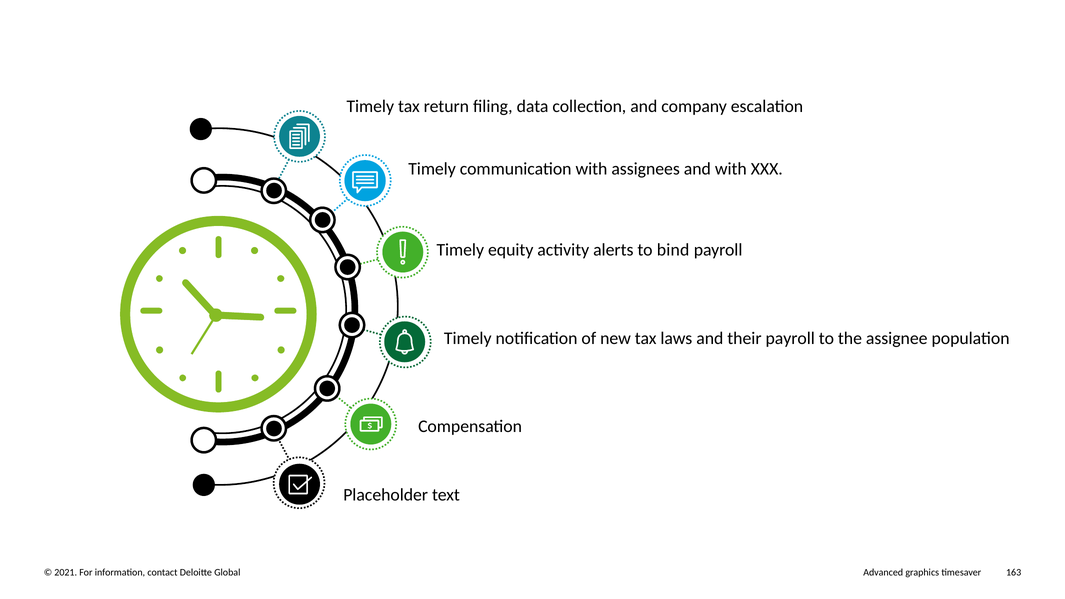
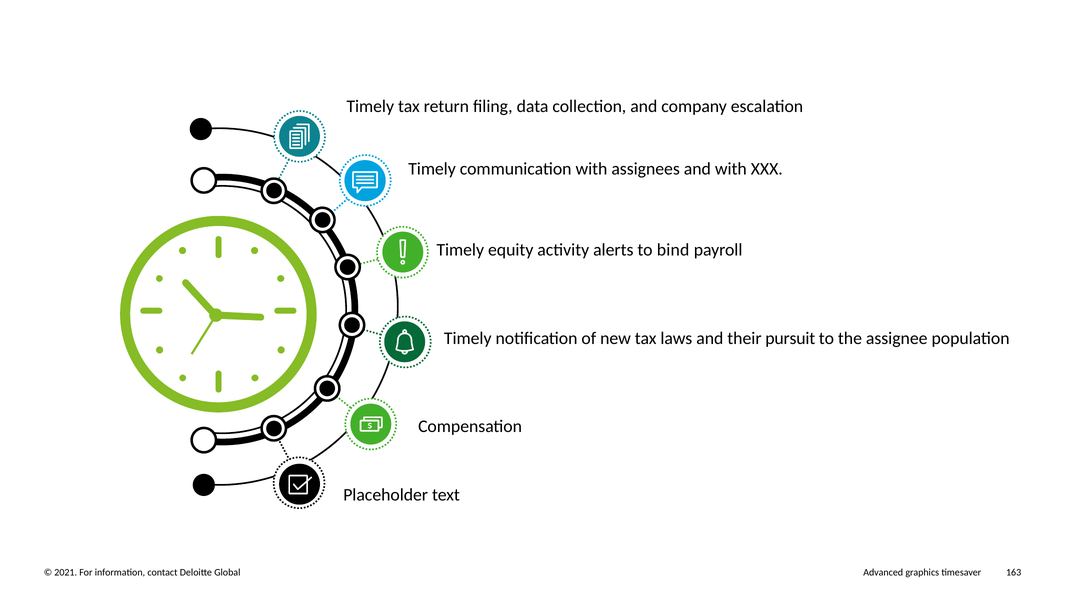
their payroll: payroll -> pursuit
